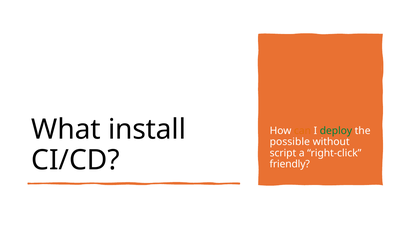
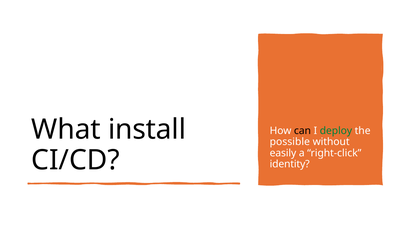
can colour: orange -> black
script: script -> easily
friendly: friendly -> identity
